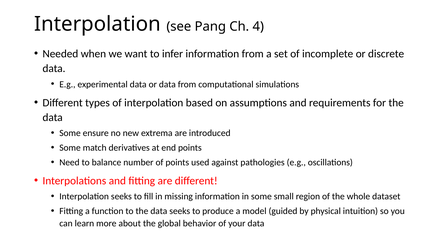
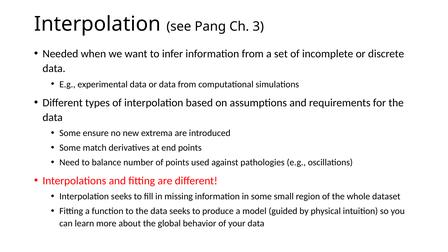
4: 4 -> 3
